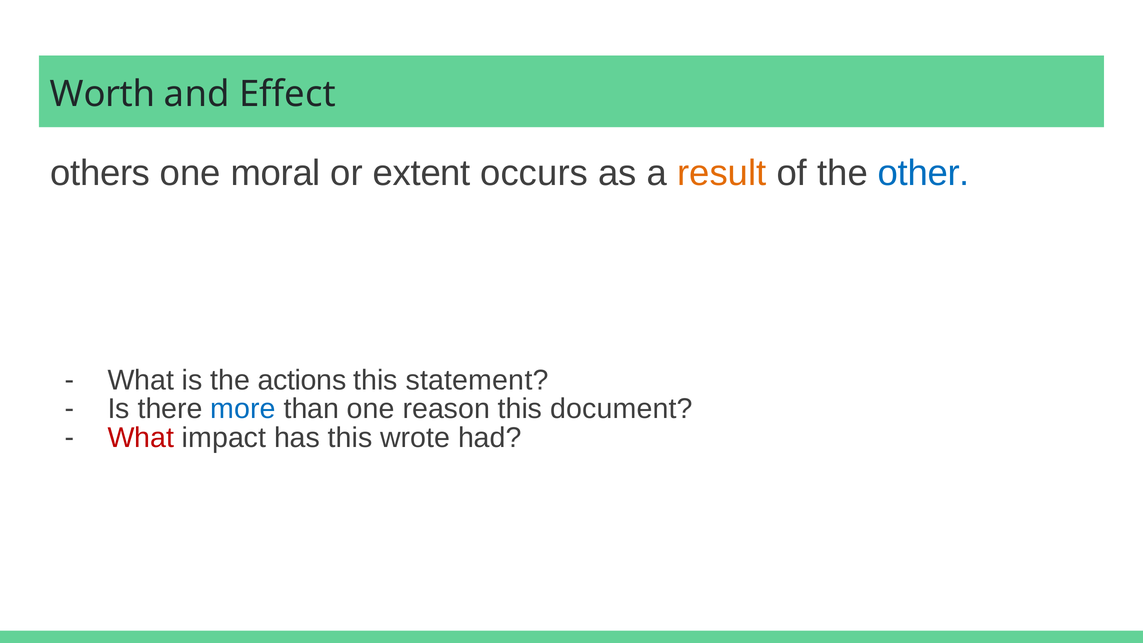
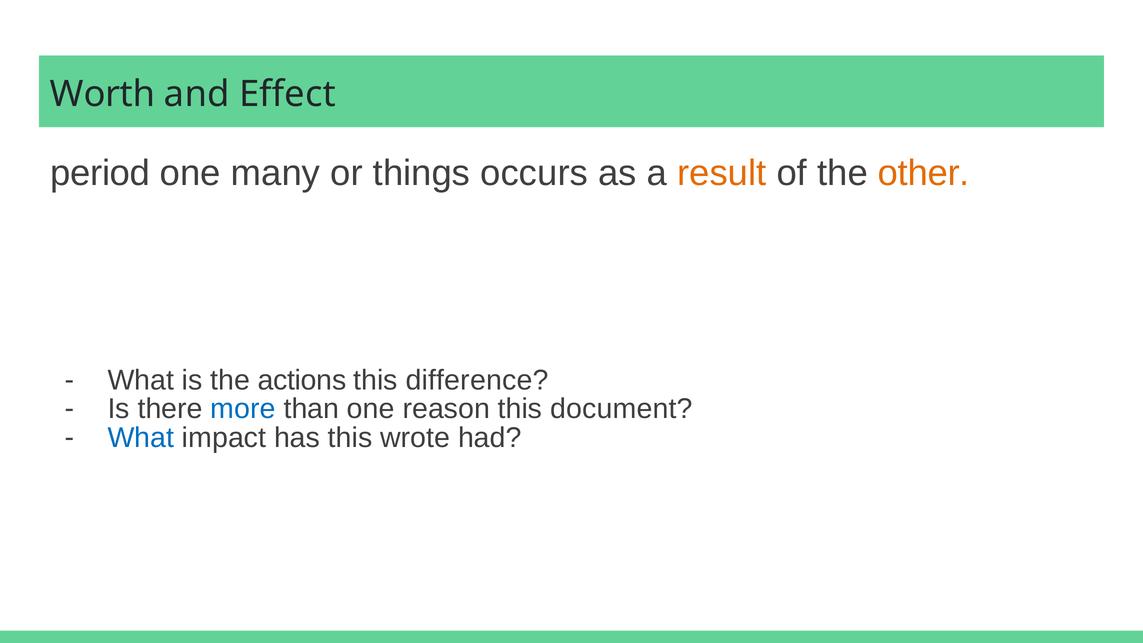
others: others -> period
moral: moral -> many
extent: extent -> things
other colour: blue -> orange
statement: statement -> difference
What at (141, 438) colour: red -> blue
